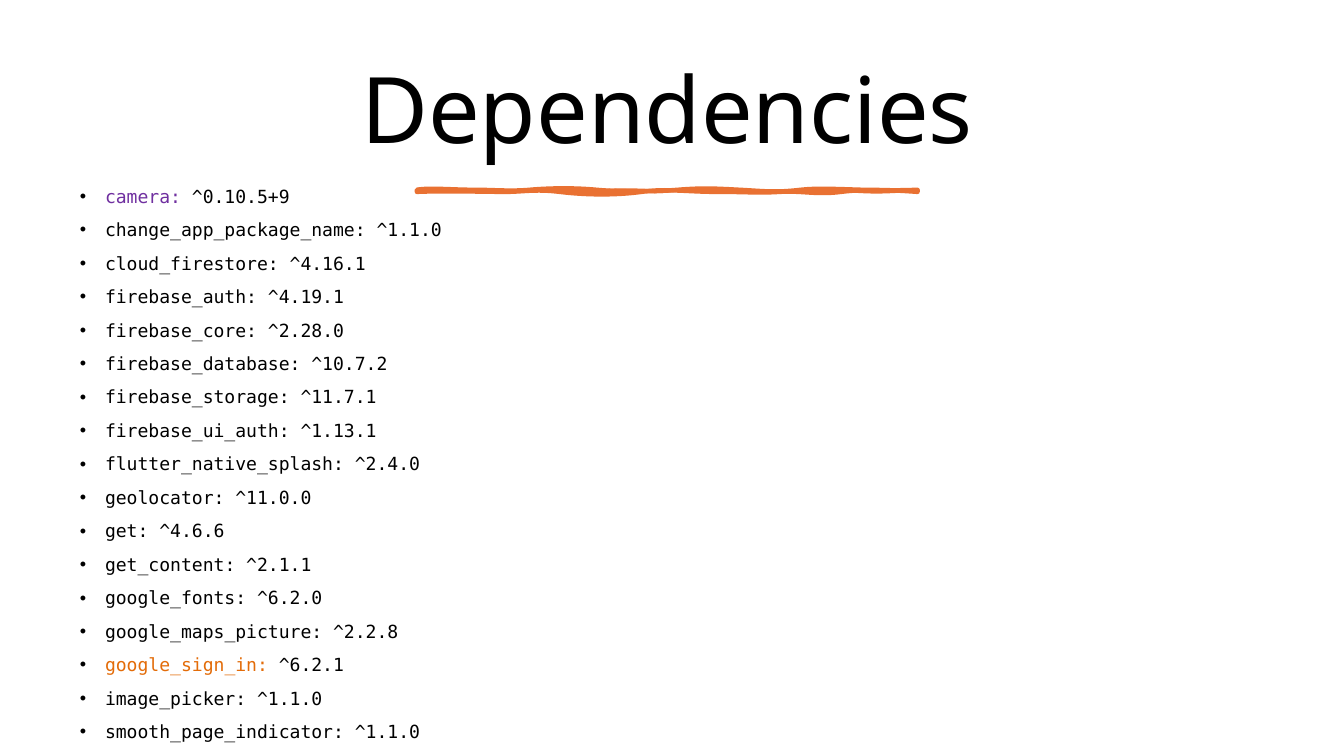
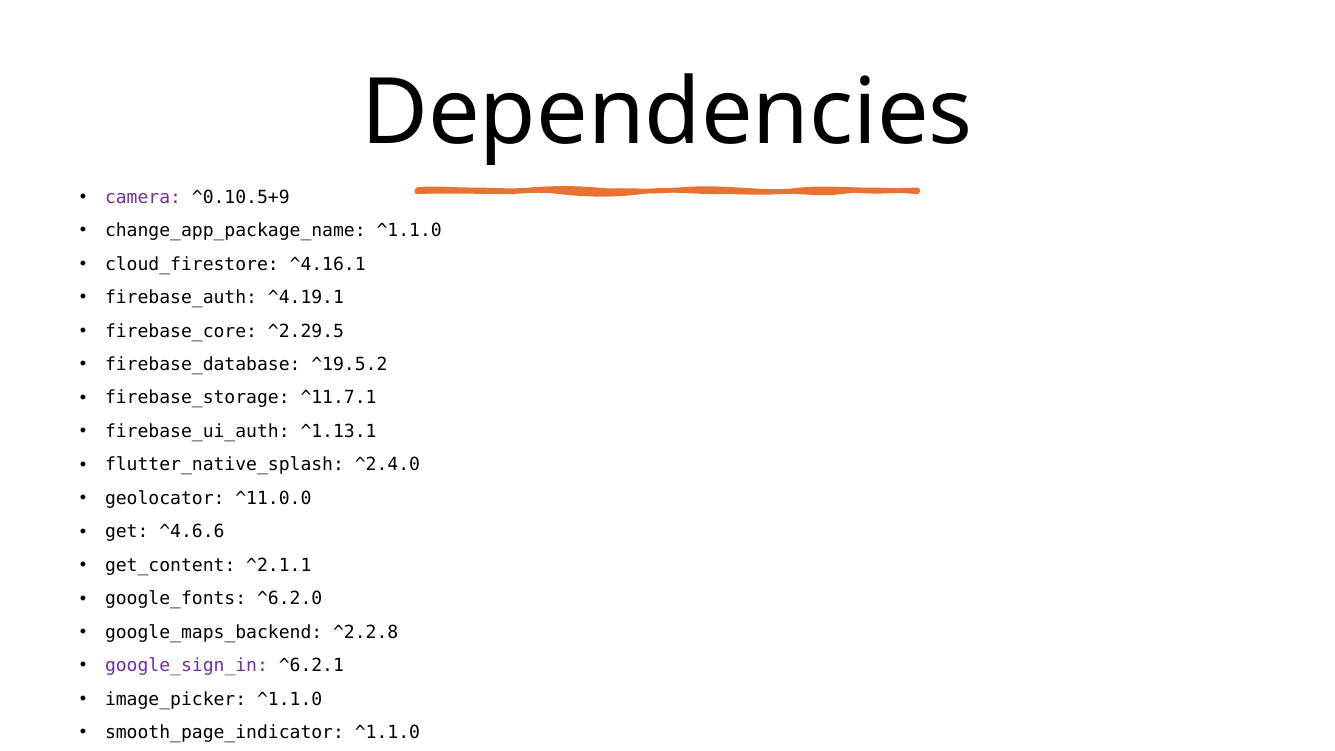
^2.28.0: ^2.28.0 -> ^2.29.5
^10.7.2: ^10.7.2 -> ^19.5.2
google_maps_picture: google_maps_picture -> google_maps_backend
google_sign_in colour: orange -> purple
